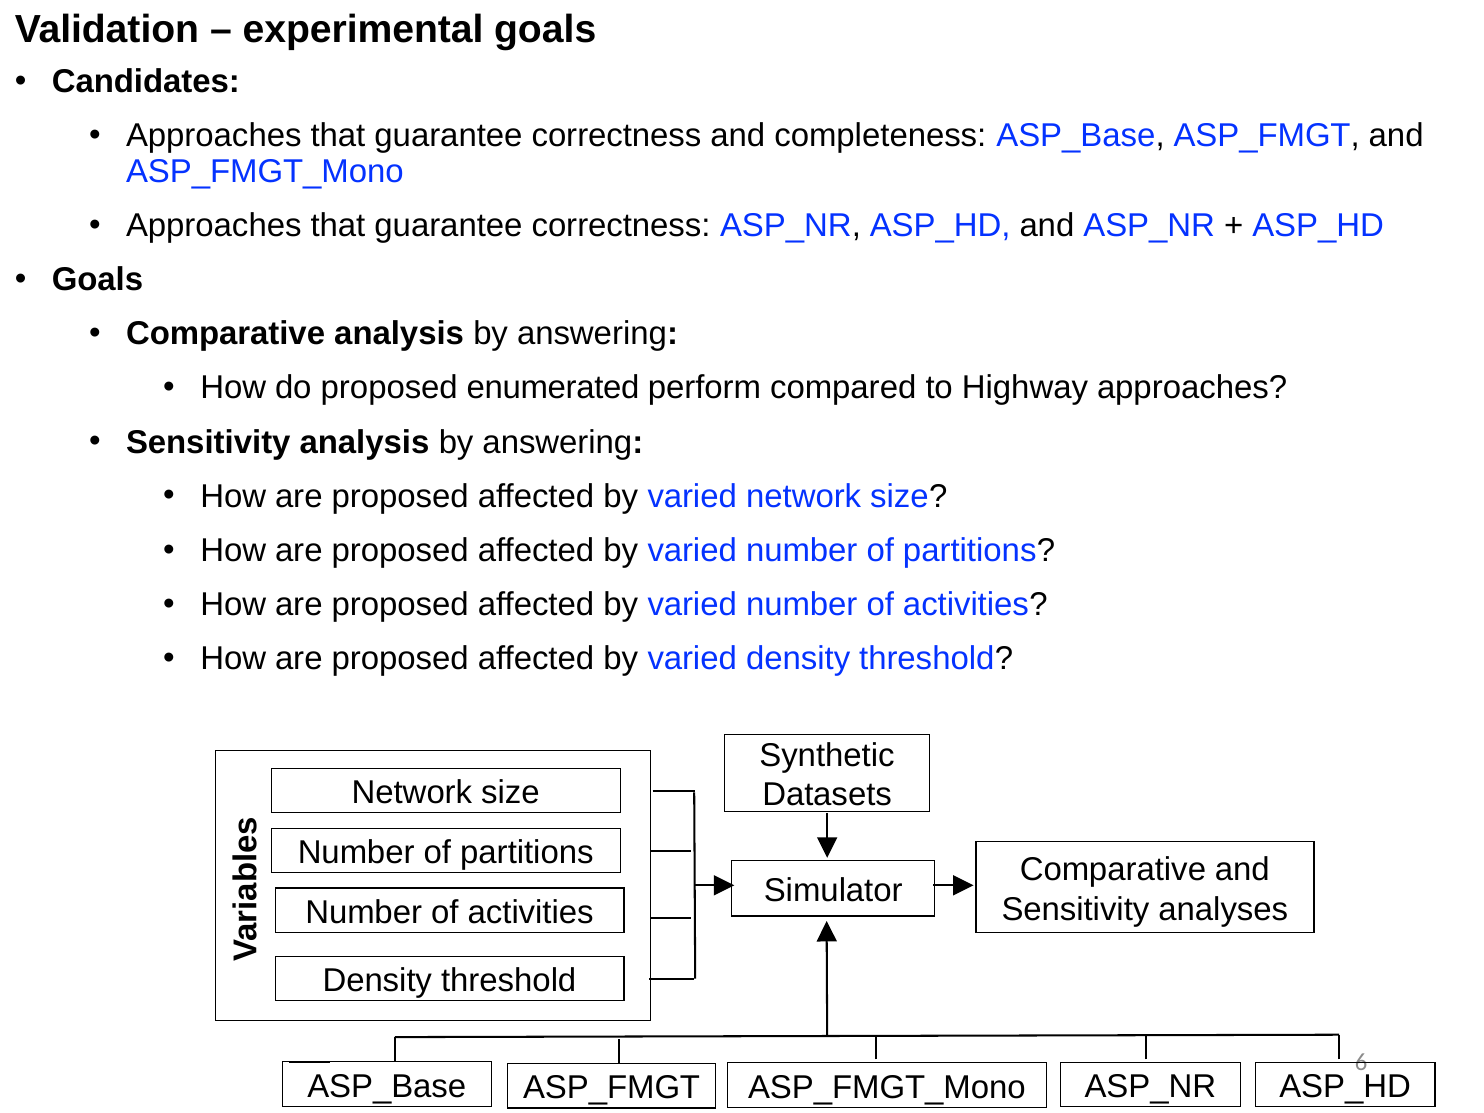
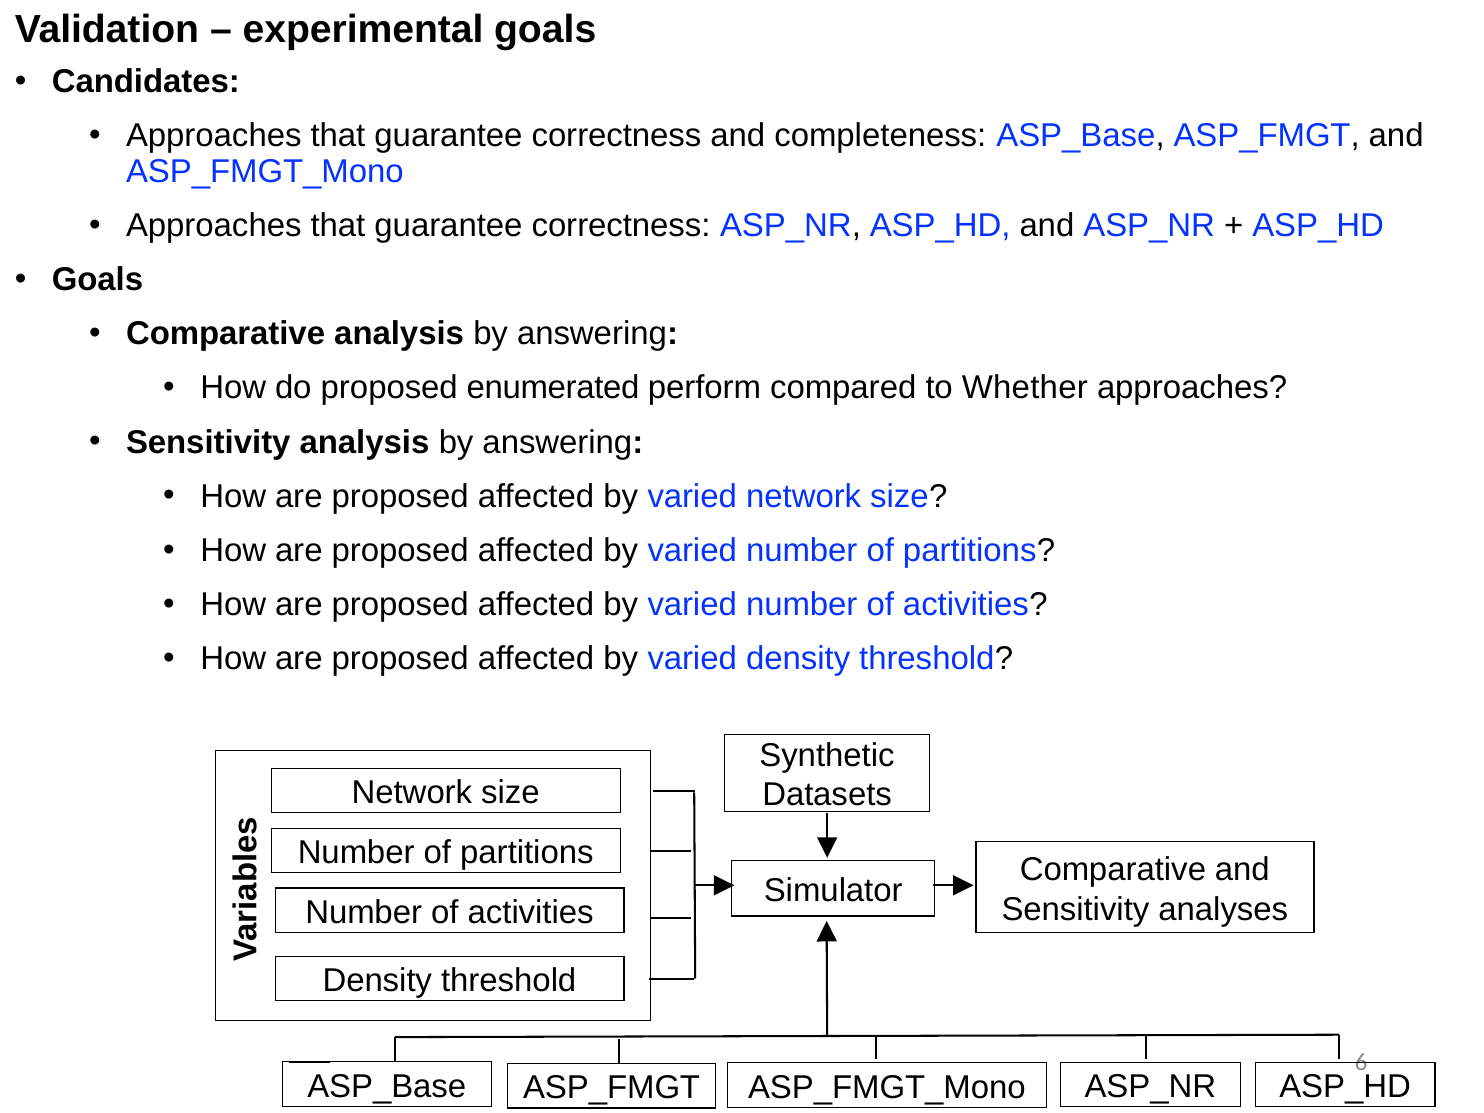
Highway: Highway -> Whether
